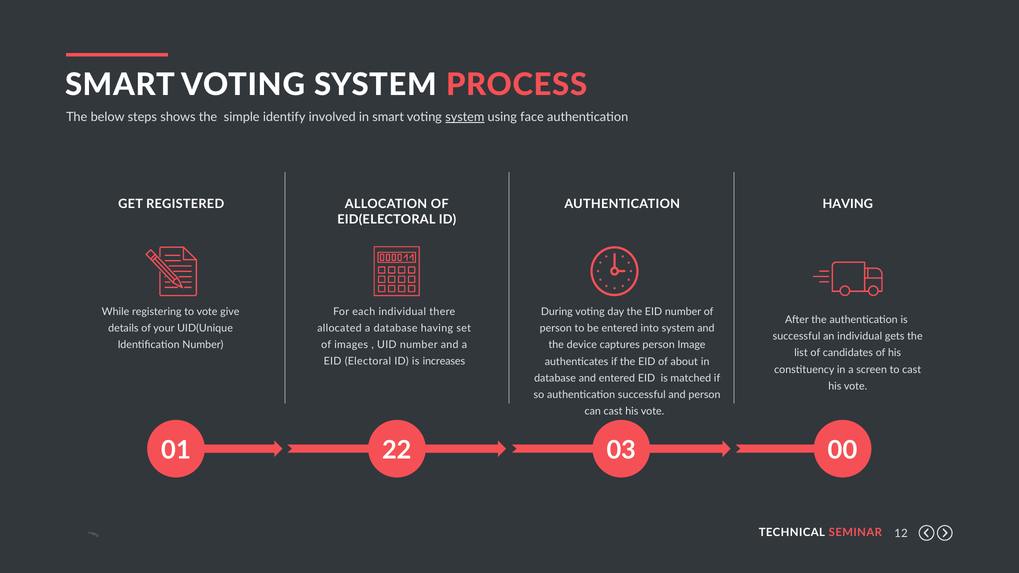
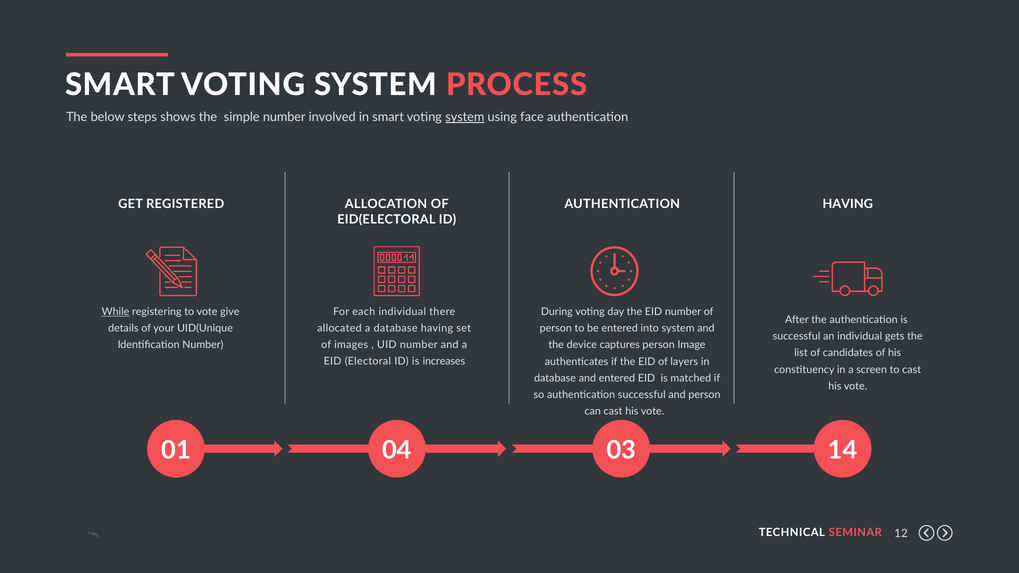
simple identify: identify -> number
While underline: none -> present
about: about -> layers
22: 22 -> 04
00: 00 -> 14
